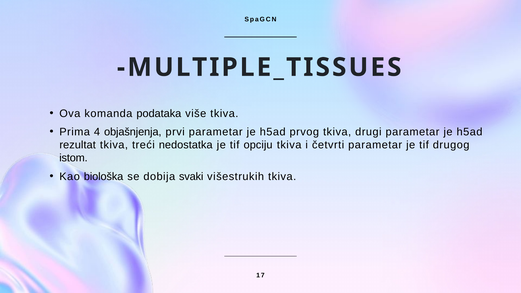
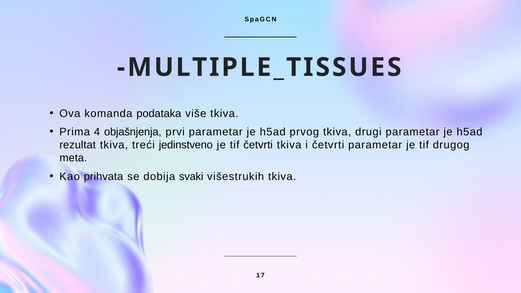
nedostatka: nedostatka -> jedinstveno
tif opciju: opciju -> četvrti
istom: istom -> meta
biološka: biološka -> prihvata
